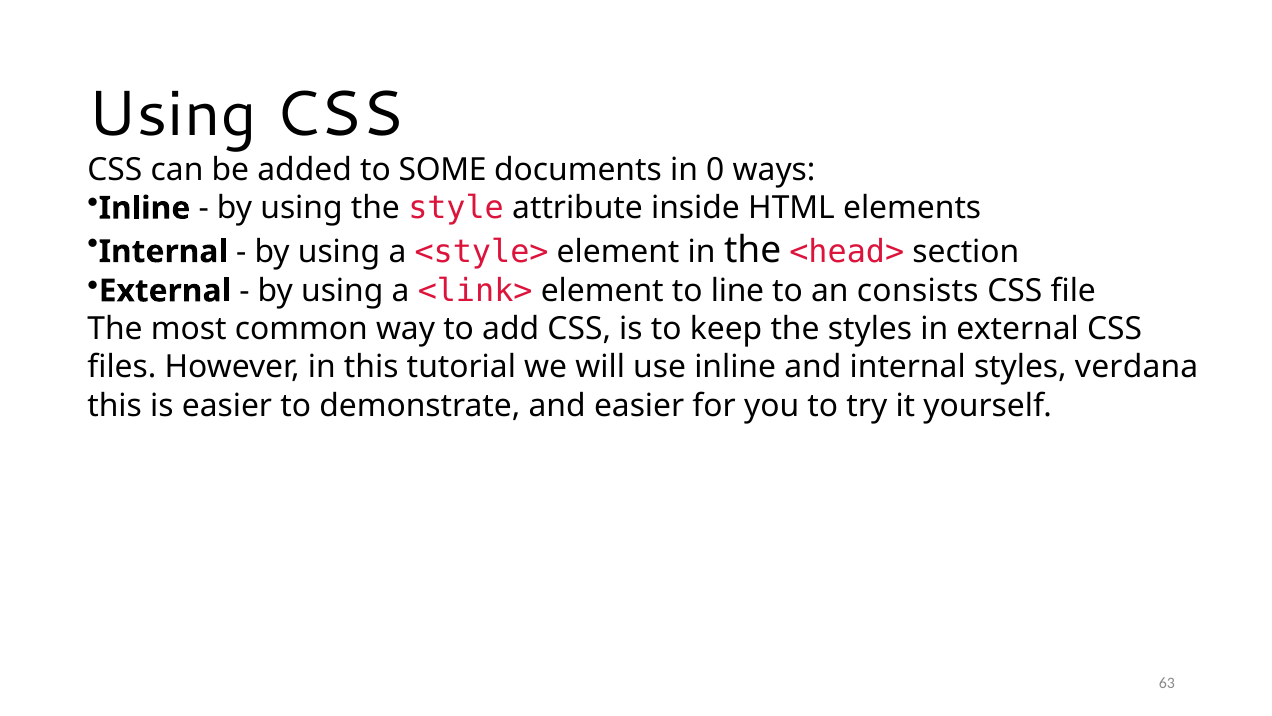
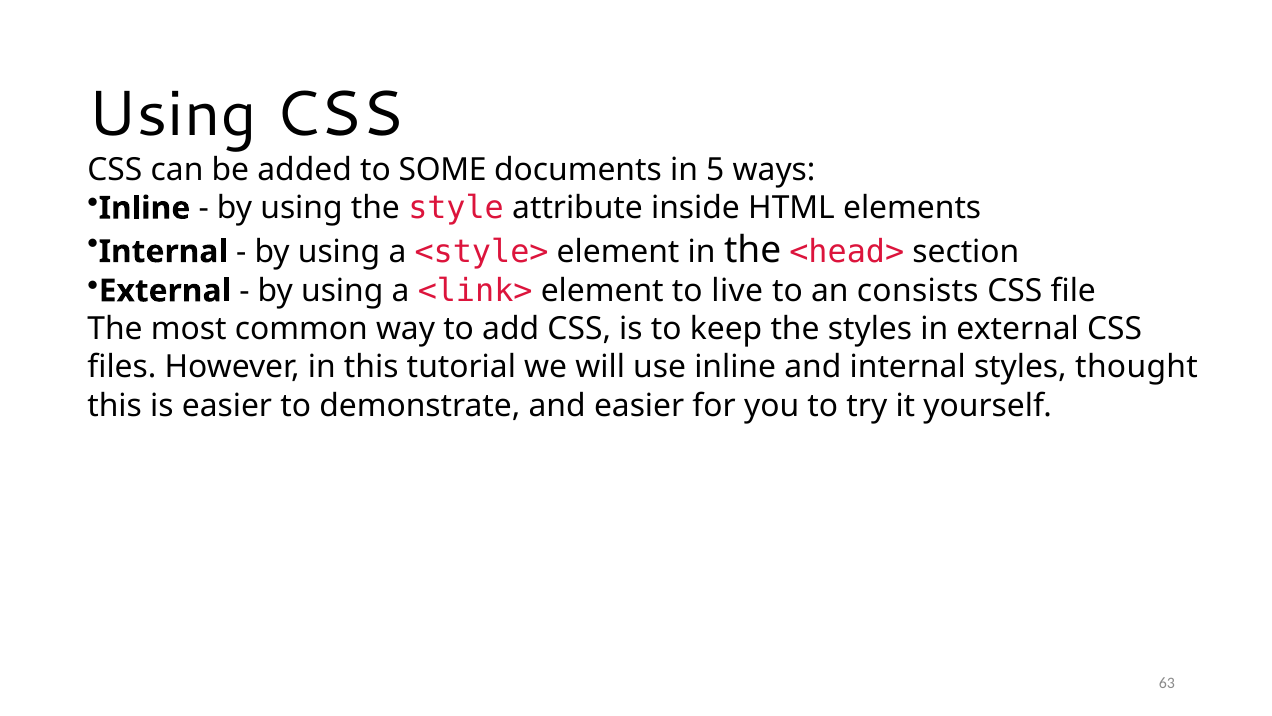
0: 0 -> 5
line: line -> live
verdana: verdana -> thought
